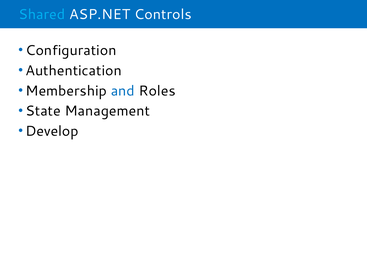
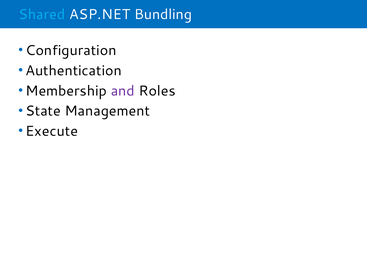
Controls: Controls -> Bundling
and colour: blue -> purple
Develop: Develop -> Execute
